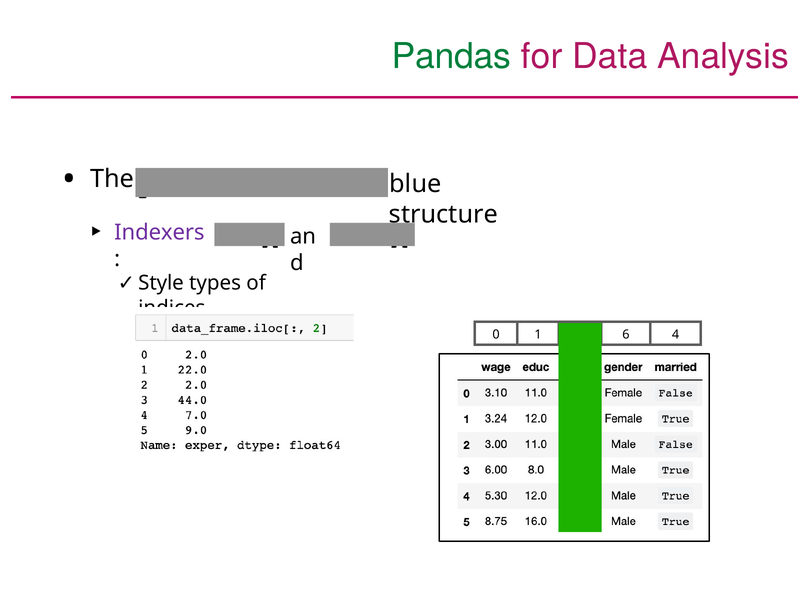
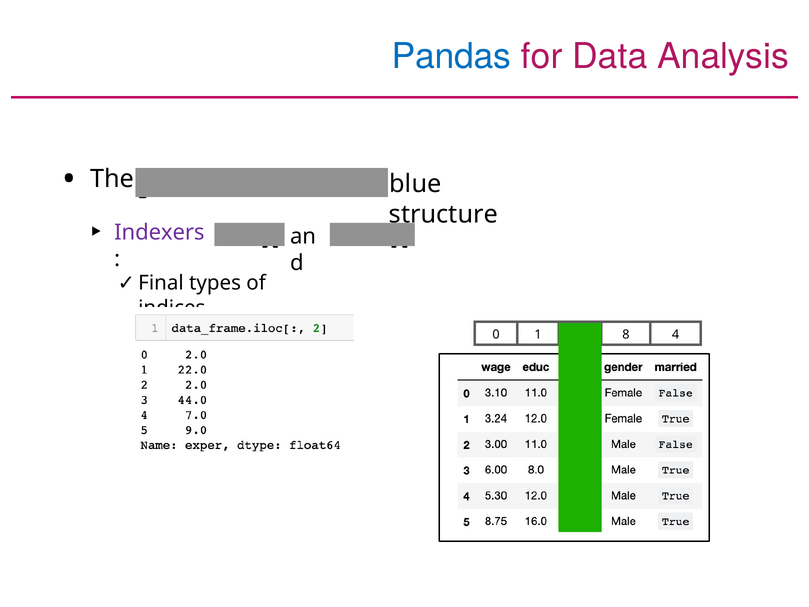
Pandas colour: green -> blue
Style: Style -> Final
6: 6 -> 8
